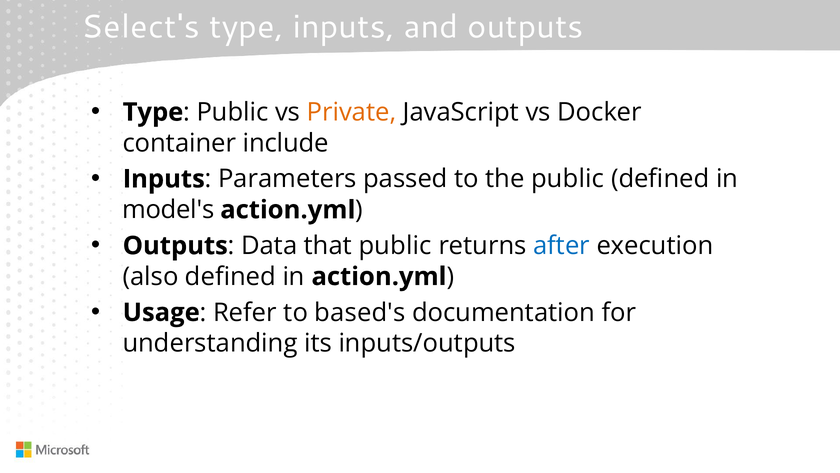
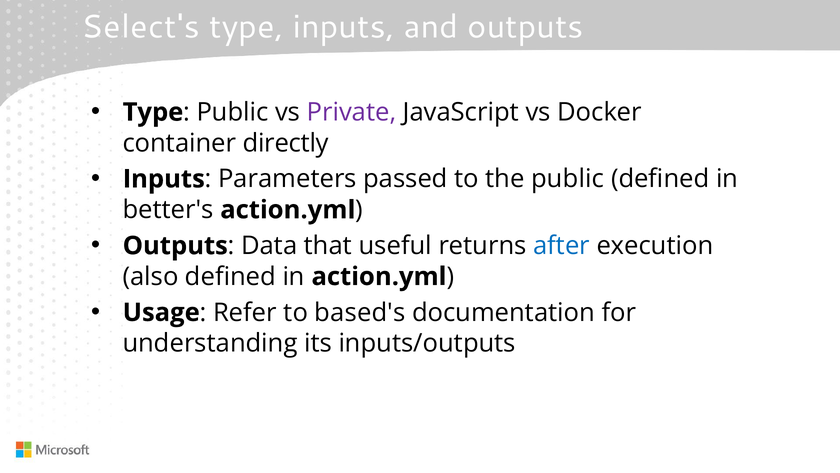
Private colour: orange -> purple
include: include -> directly
model's: model's -> better's
that public: public -> useful
